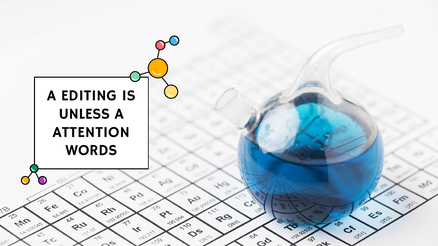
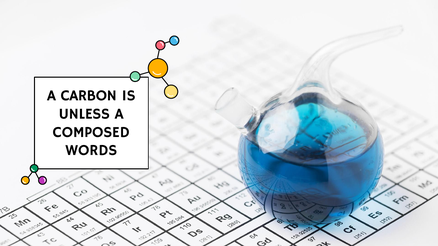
EDITING: EDITING -> CARBON
ATTENTION: ATTENTION -> COMPOSED
